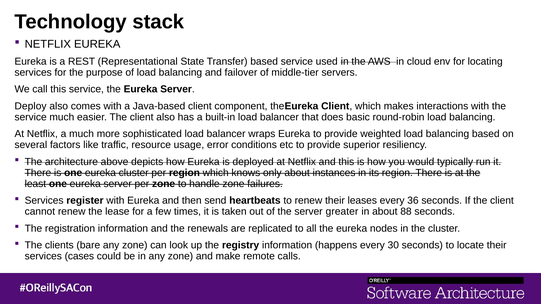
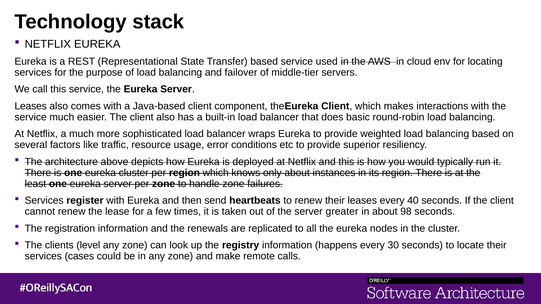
Deploy at (31, 106): Deploy -> Leases
36: 36 -> 40
88: 88 -> 98
bare: bare -> level
